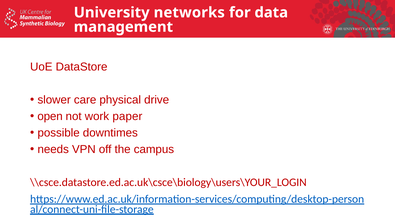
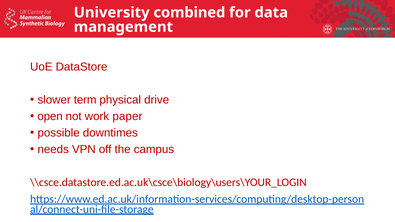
networks: networks -> combined
care: care -> term
